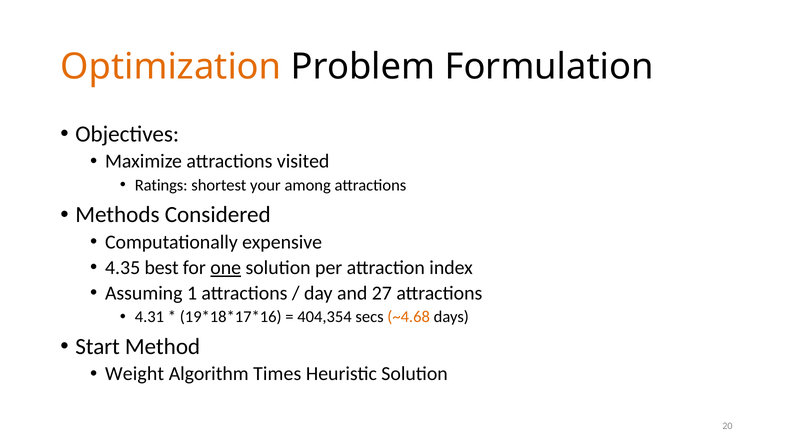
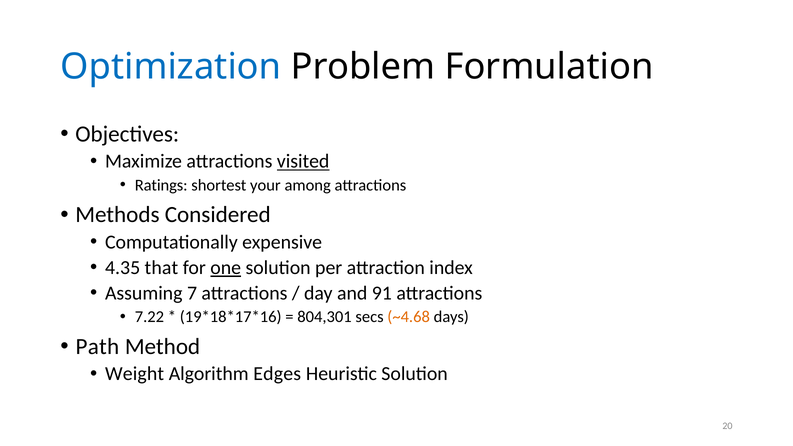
Optimization colour: orange -> blue
visited underline: none -> present
best: best -> that
1: 1 -> 7
27: 27 -> 91
4.31: 4.31 -> 7.22
404,354: 404,354 -> 804,301
Start: Start -> Path
Times: Times -> Edges
